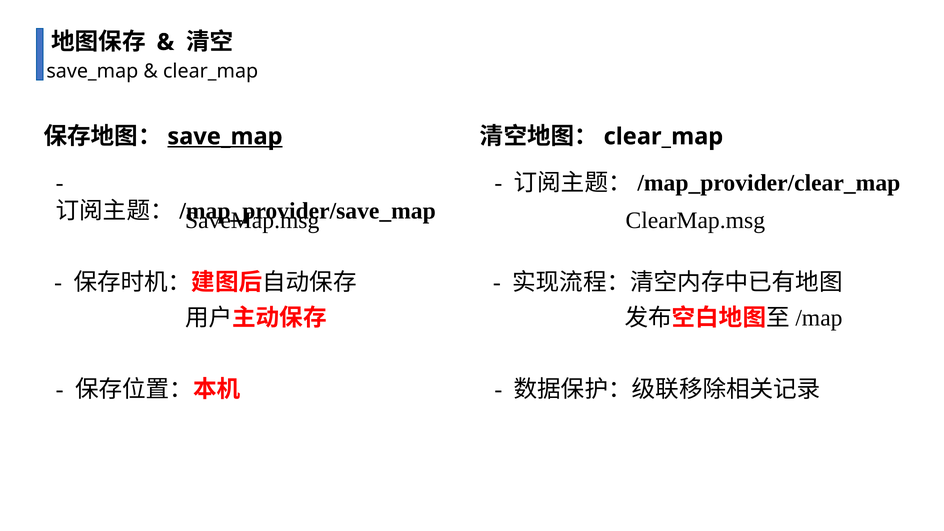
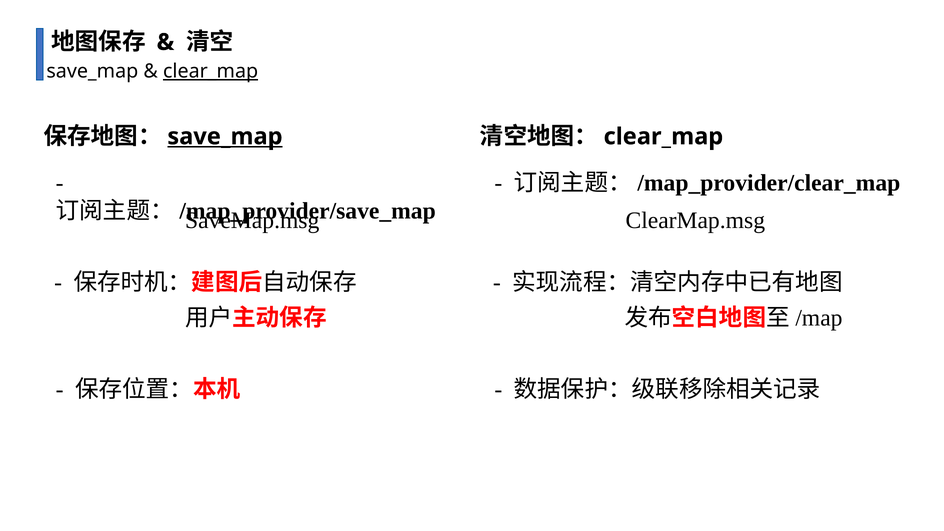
clear_map at (211, 71) underline: none -> present
